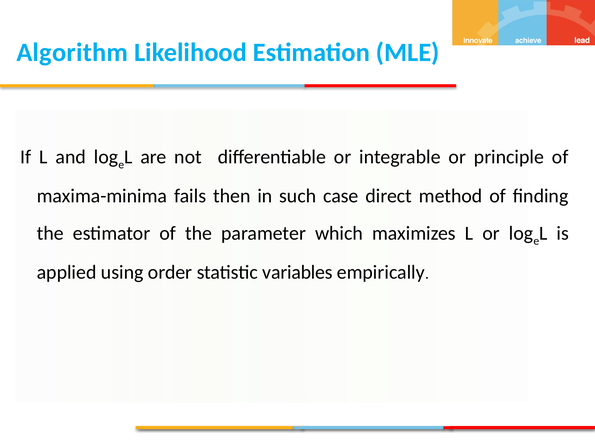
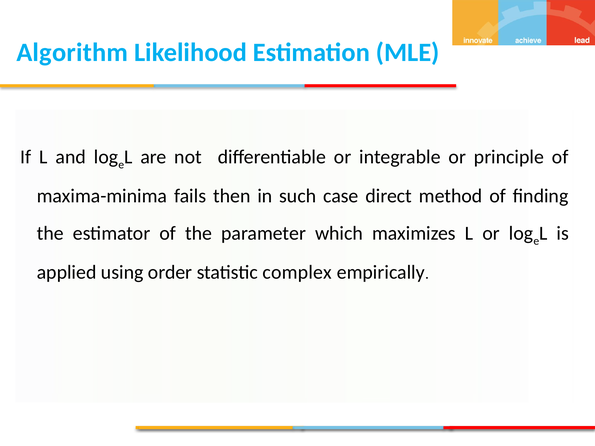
variables: variables -> complex
